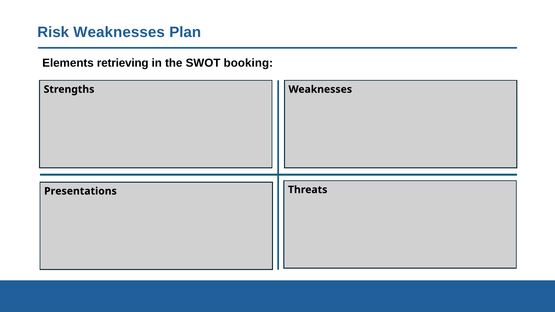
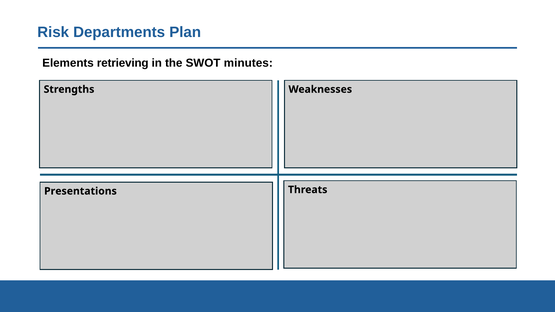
Risk Weaknesses: Weaknesses -> Departments
booking: booking -> minutes
